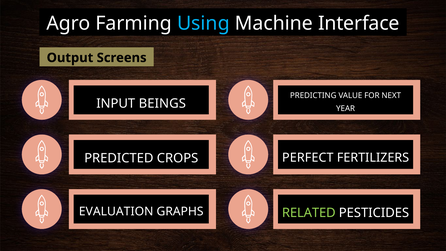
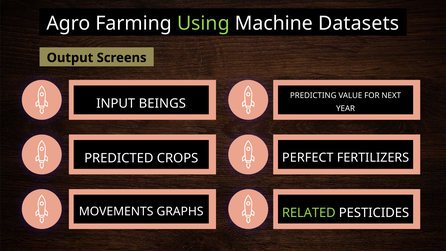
Using colour: light blue -> light green
Interface: Interface -> Datasets
EVALUATION: EVALUATION -> MOVEMENTS
